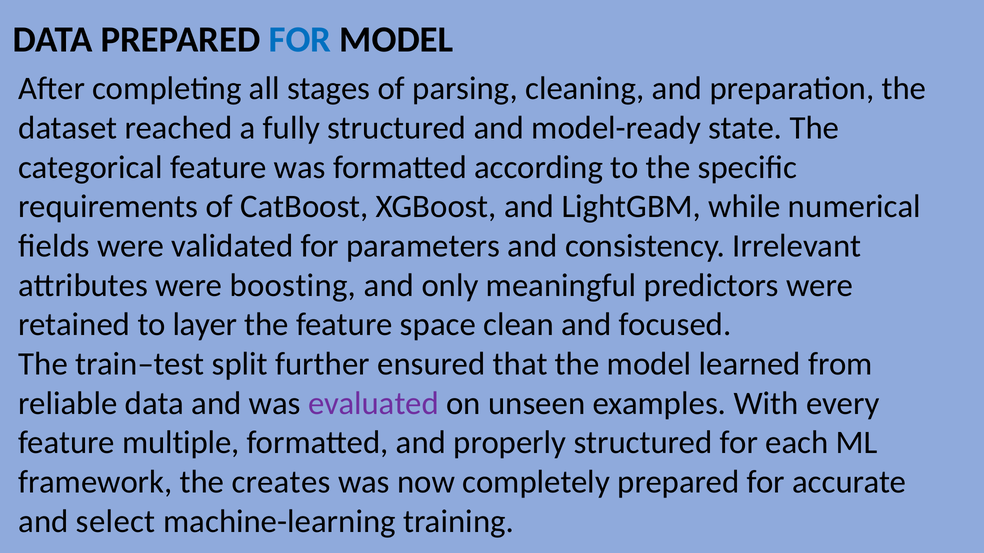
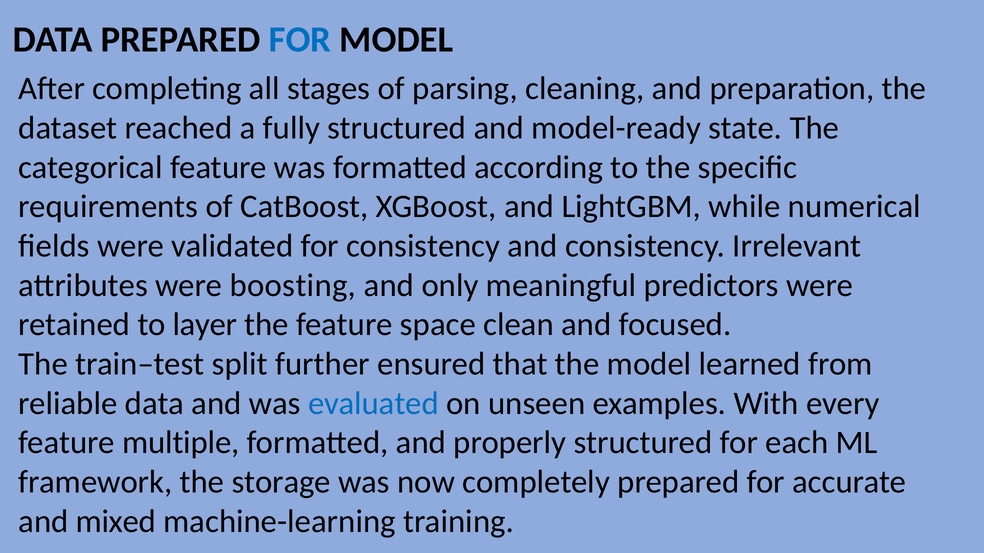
for parameters: parameters -> consistency
evaluated colour: purple -> blue
creates: creates -> storage
select: select -> mixed
